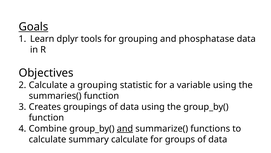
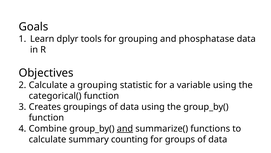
Goals underline: present -> none
summaries(: summaries( -> categorical(
summary calculate: calculate -> counting
